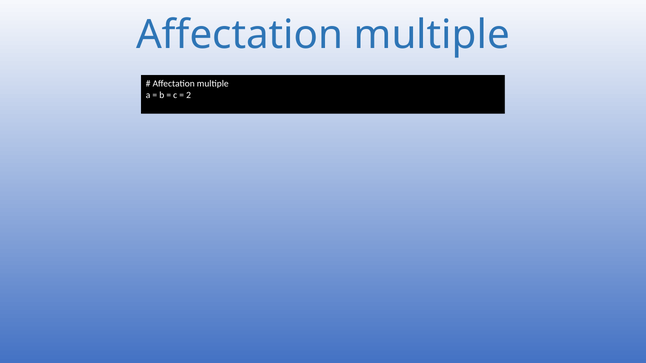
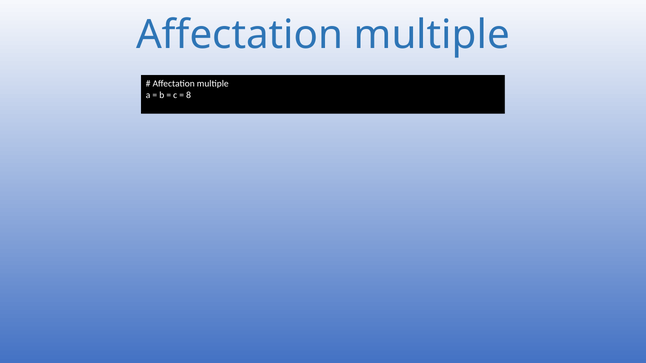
2: 2 -> 8
